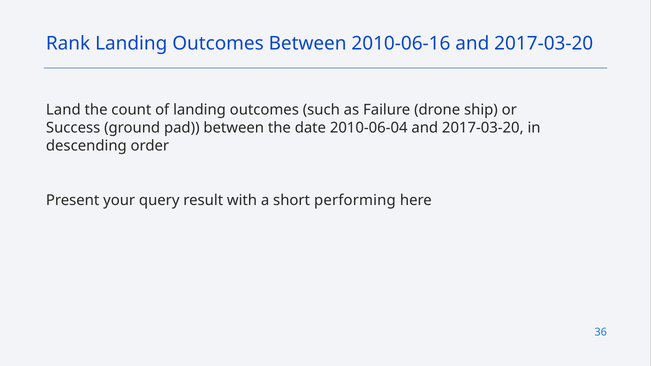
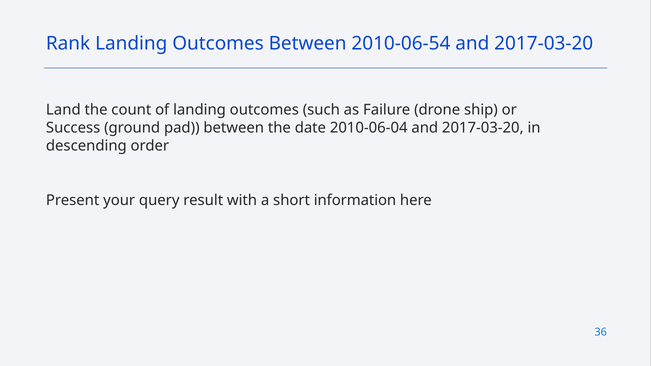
2010-06-16: 2010-06-16 -> 2010-06-54
performing: performing -> information
